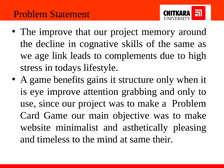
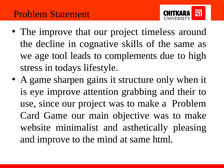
memory: memory -> timeless
link: link -> tool
benefits: benefits -> sharpen
and only: only -> their
and timeless: timeless -> improve
their: their -> html
